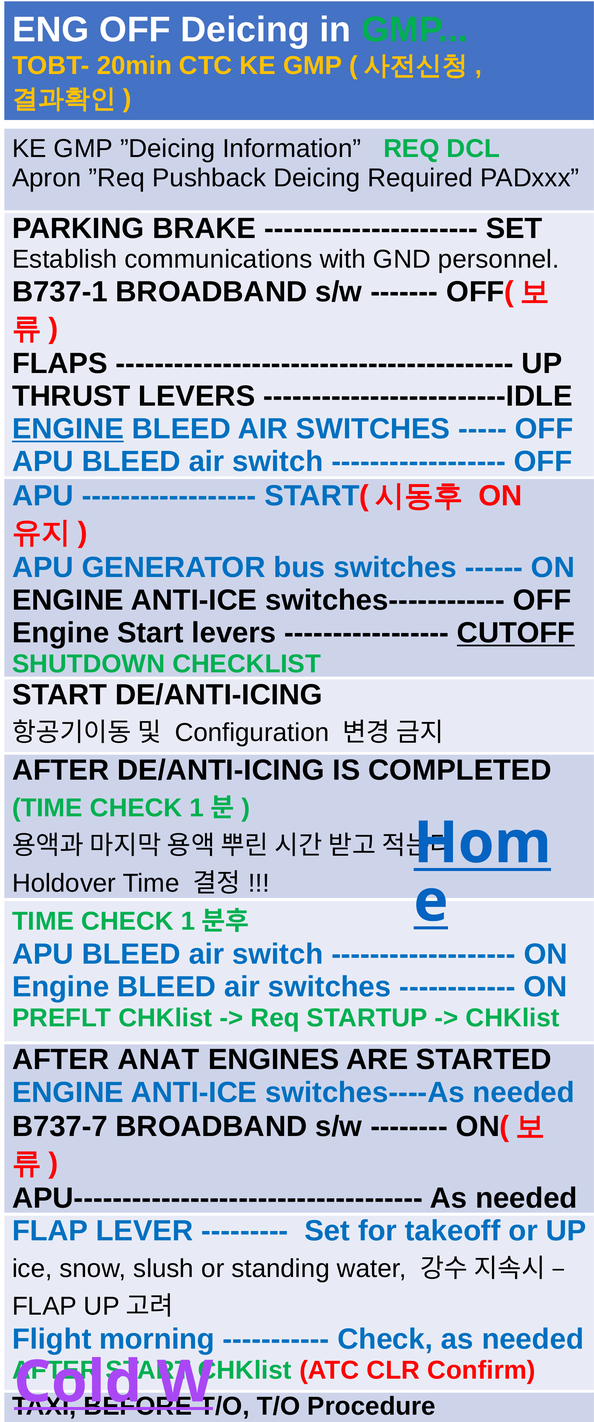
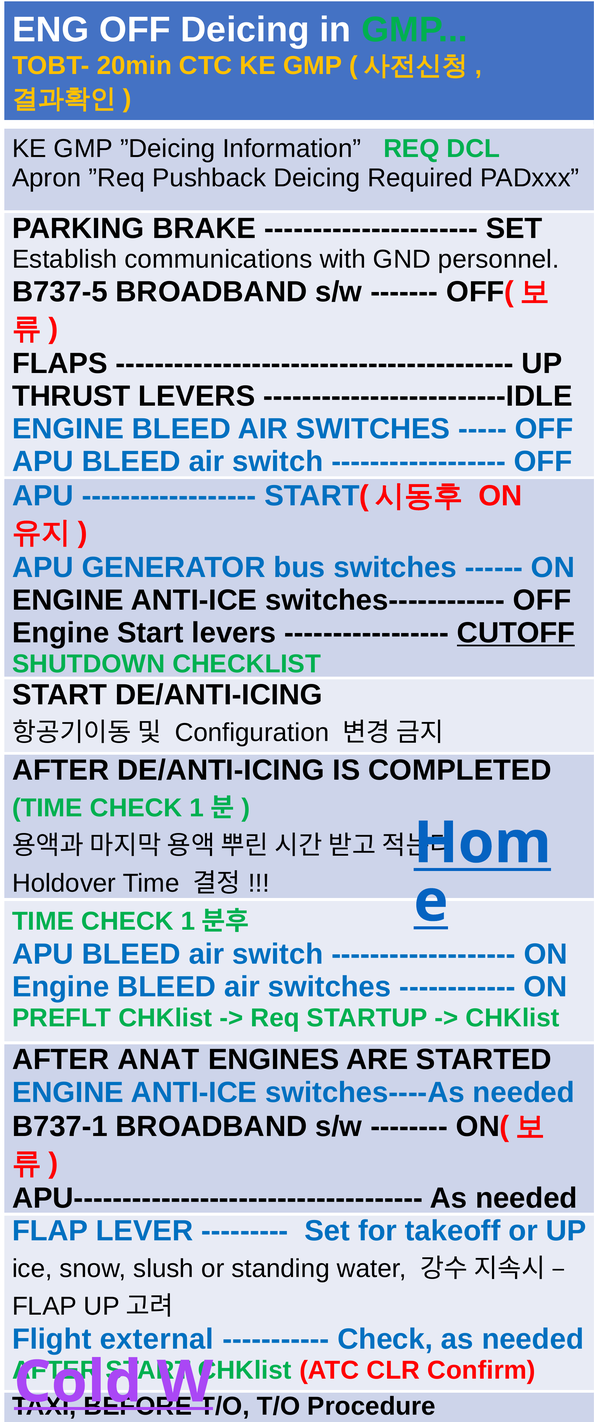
B737-1: B737-1 -> B737-5
ENGINE at (68, 429) underline: present -> none
B737-7: B737-7 -> B737-1
morning: morning -> external
